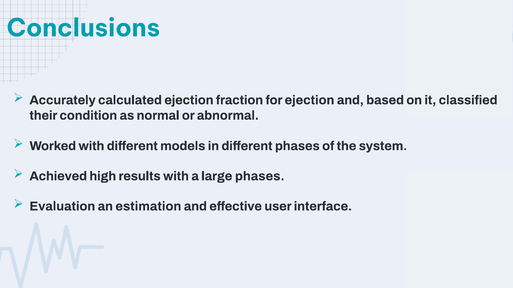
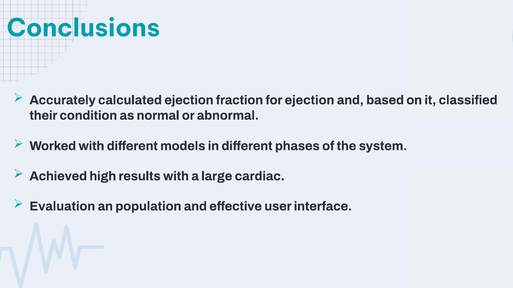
large phases: phases -> cardiac
estimation: estimation -> population
